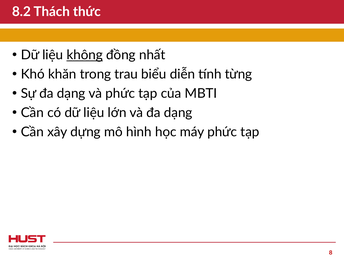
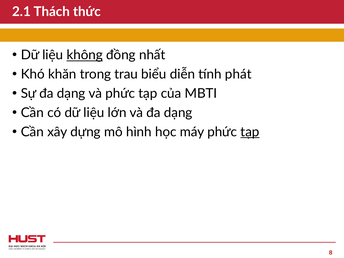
8.2: 8.2 -> 2.1
từng: từng -> phát
tạp at (250, 132) underline: none -> present
